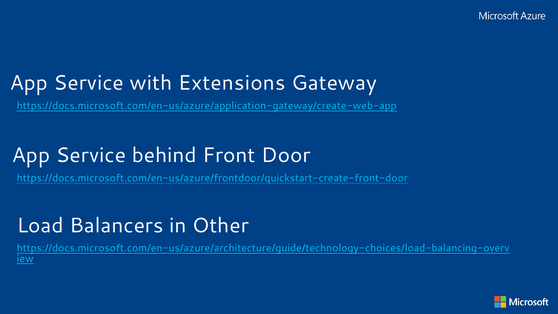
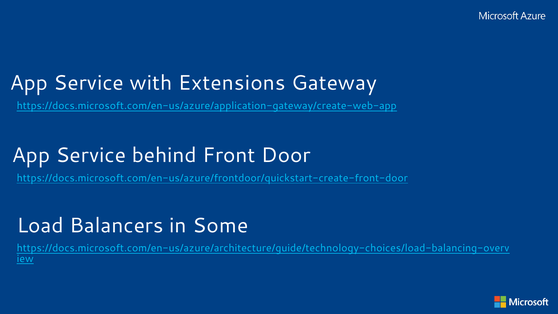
Other: Other -> Some
